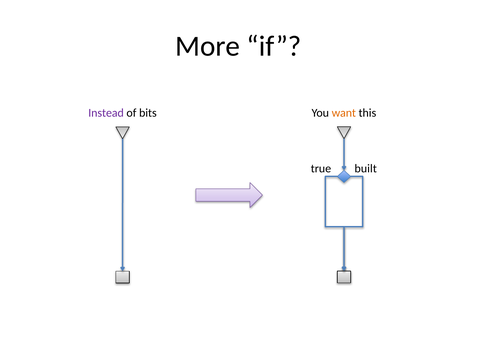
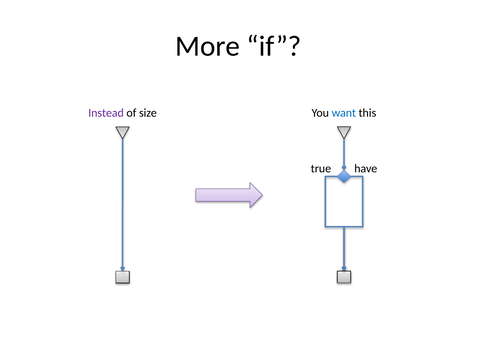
bits: bits -> size
want colour: orange -> blue
built: built -> have
